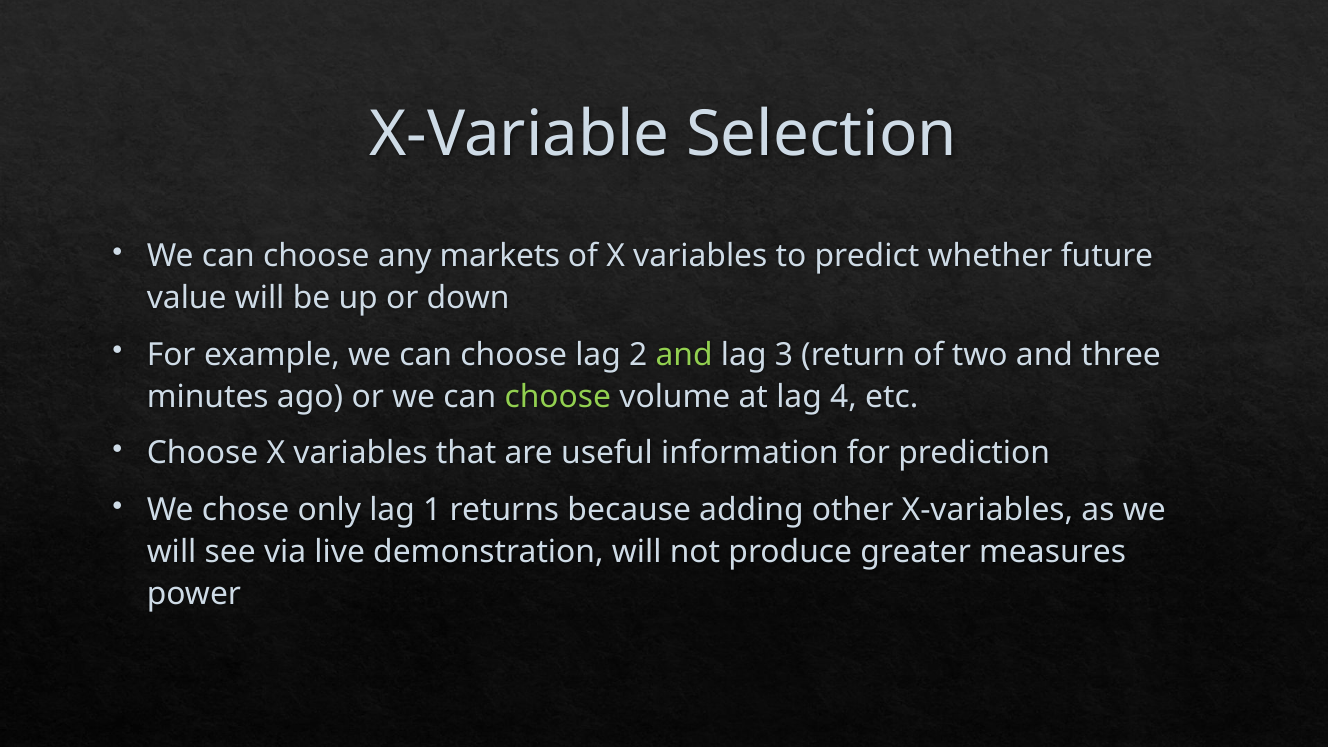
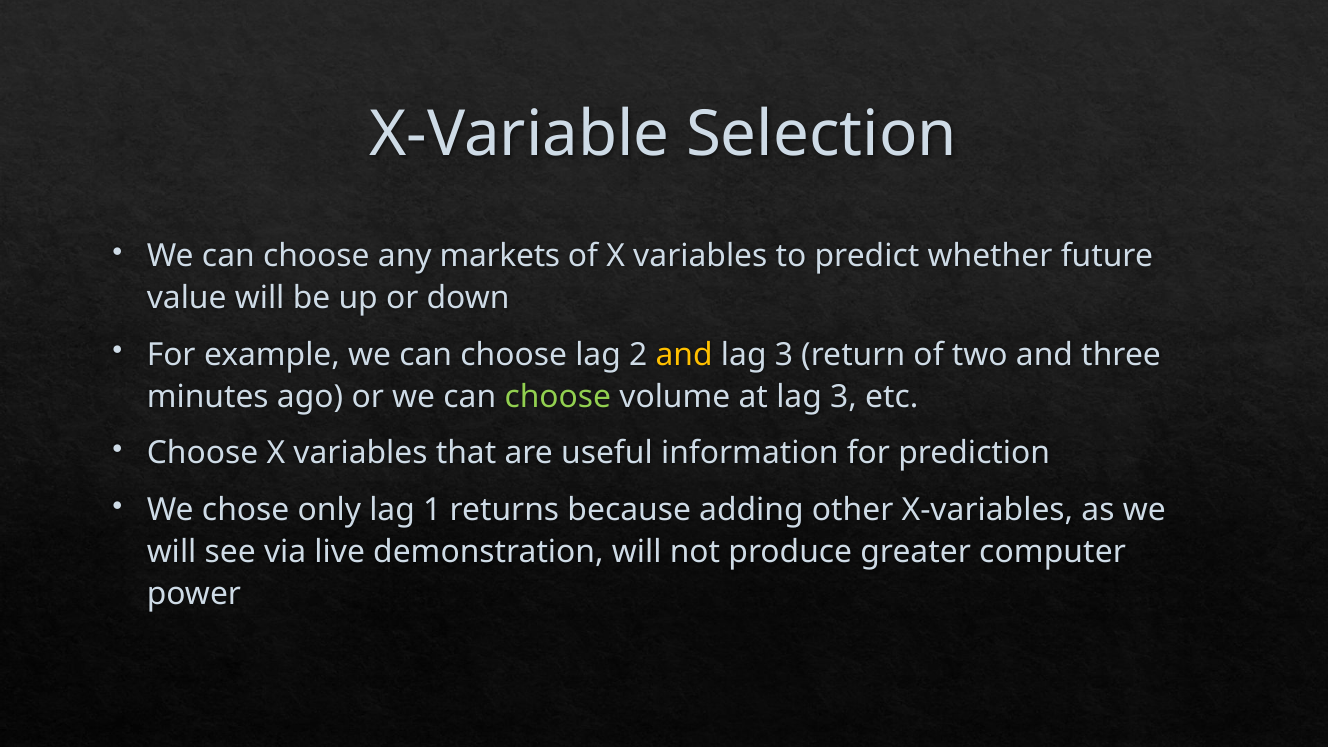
and at (684, 355) colour: light green -> yellow
at lag 4: 4 -> 3
measures: measures -> computer
